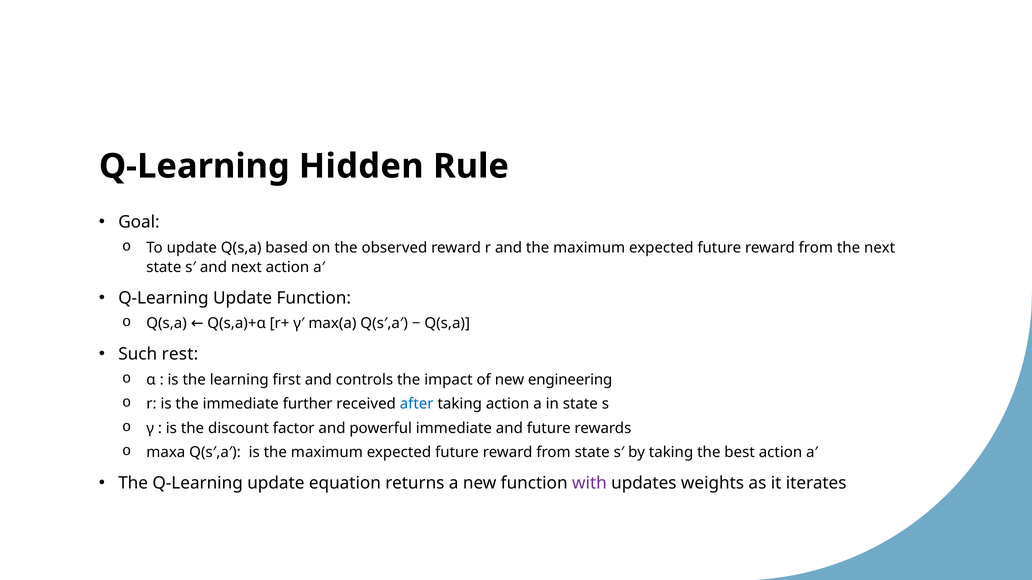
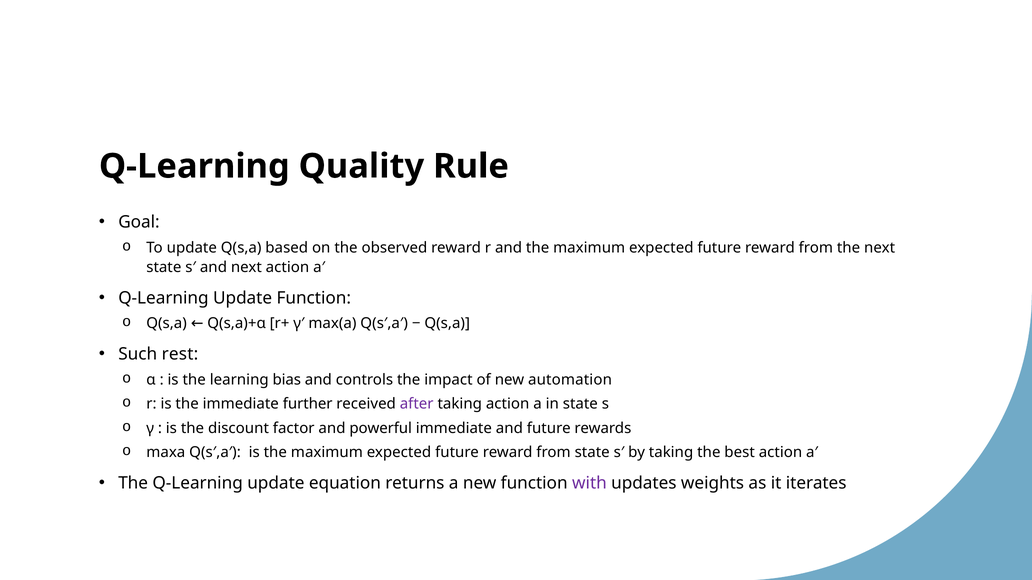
Hidden: Hidden -> Quality
first: first -> bias
engineering: engineering -> automation
after colour: blue -> purple
